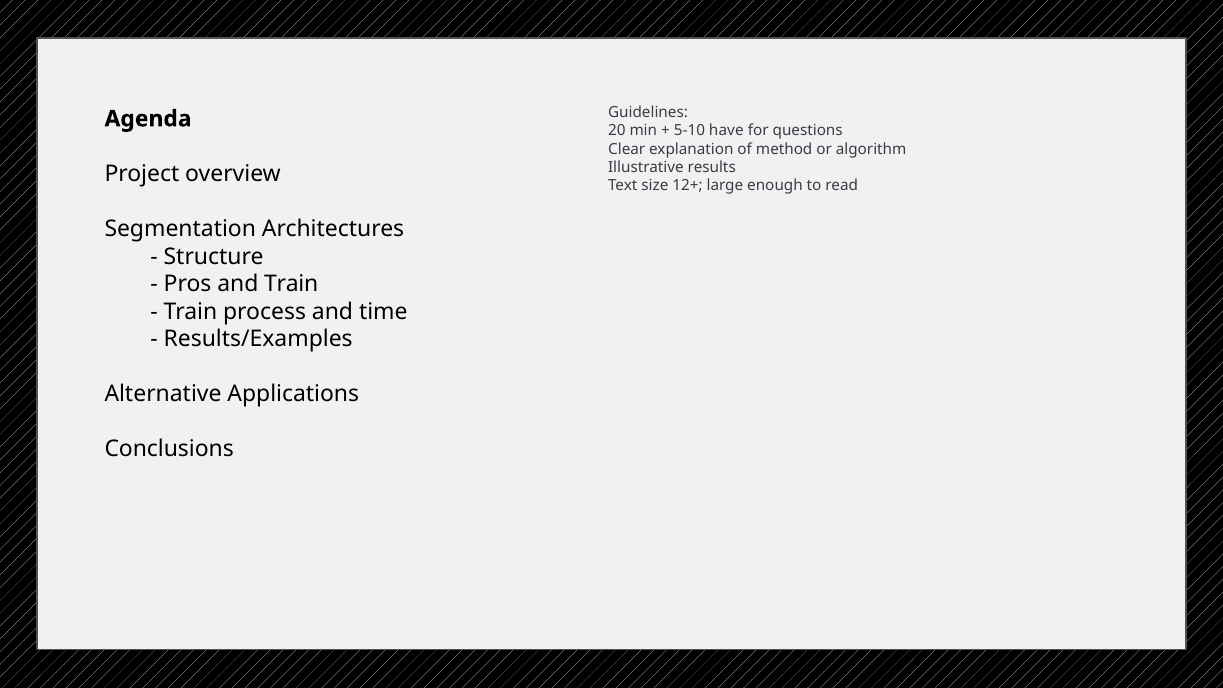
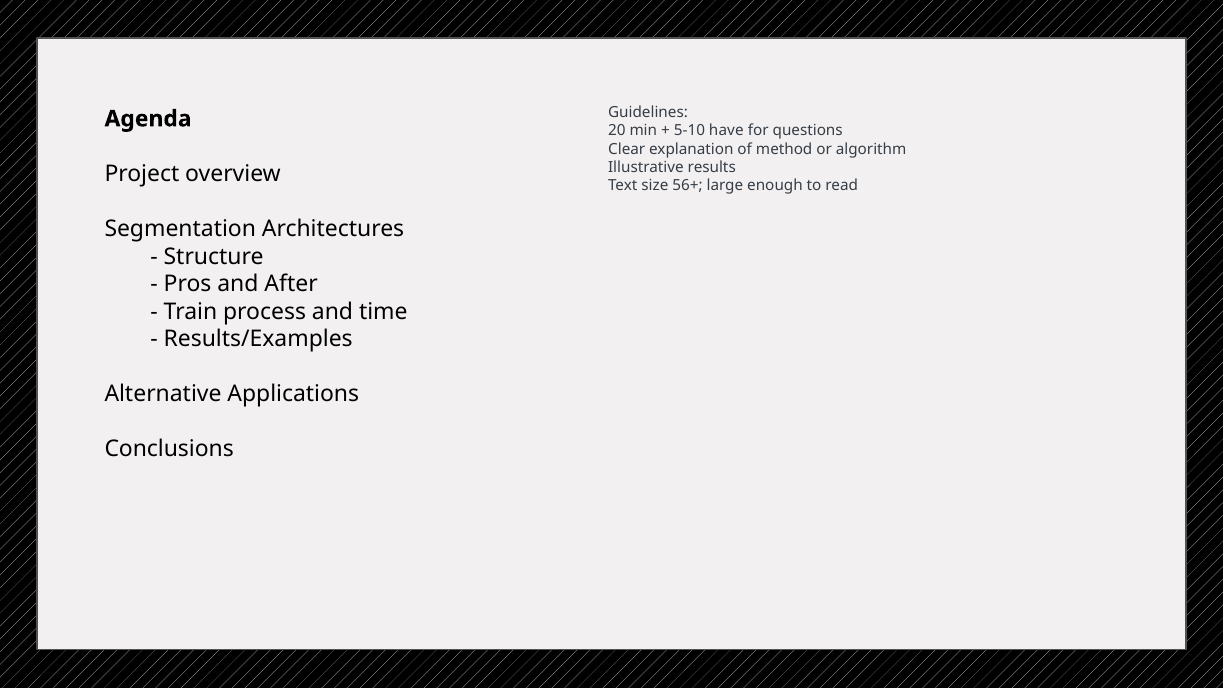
12+: 12+ -> 56+
and Train: Train -> After
